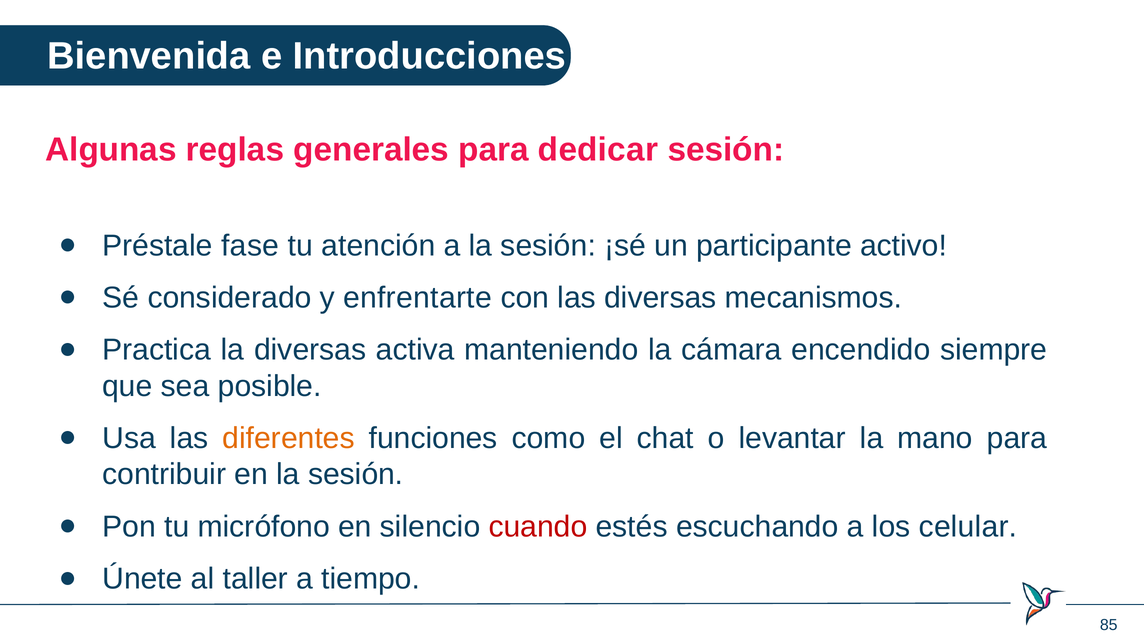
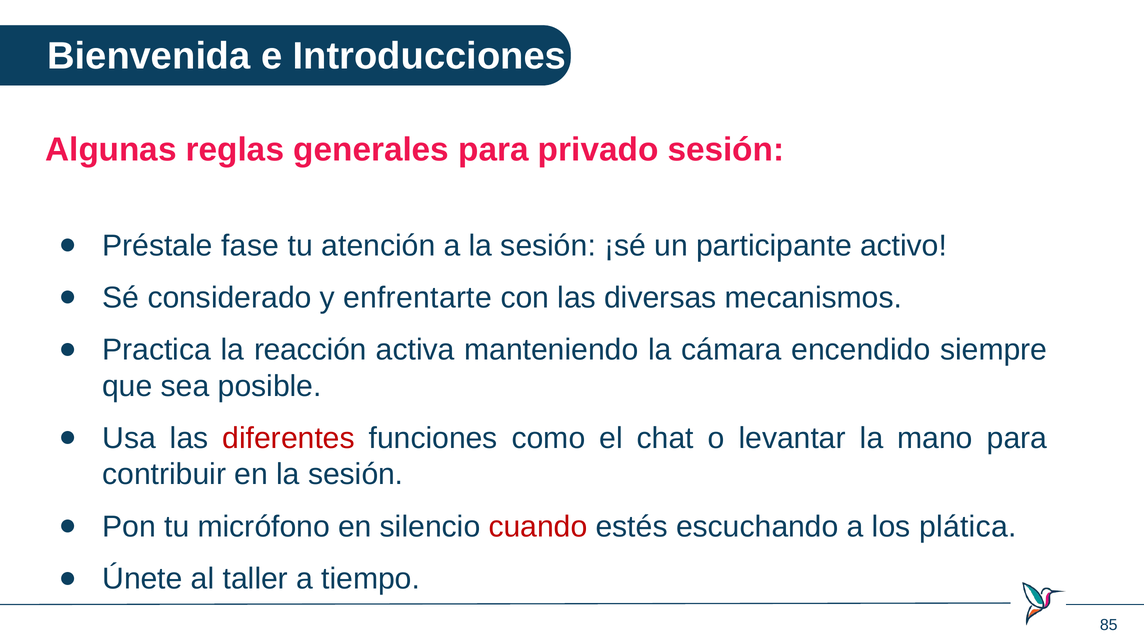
dedicar: dedicar -> privado
la diversas: diversas -> reacción
diferentes colour: orange -> red
celular: celular -> plática
